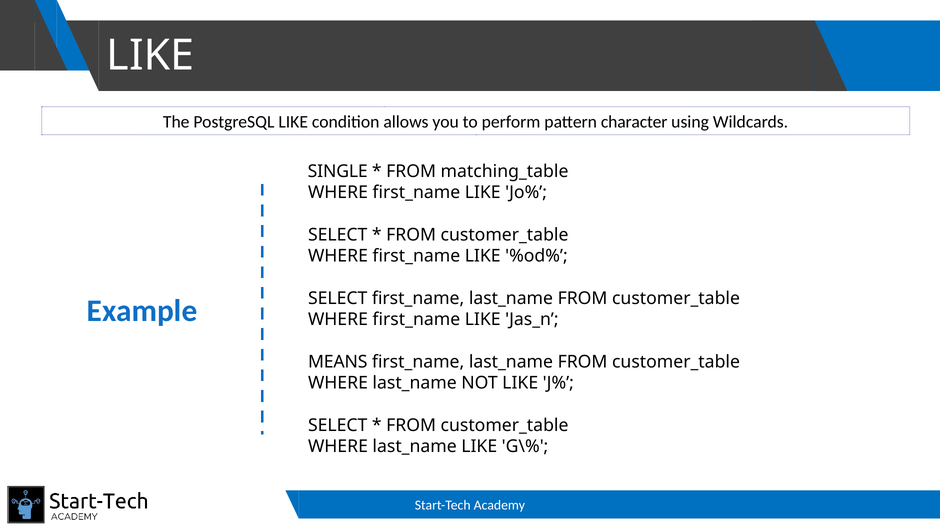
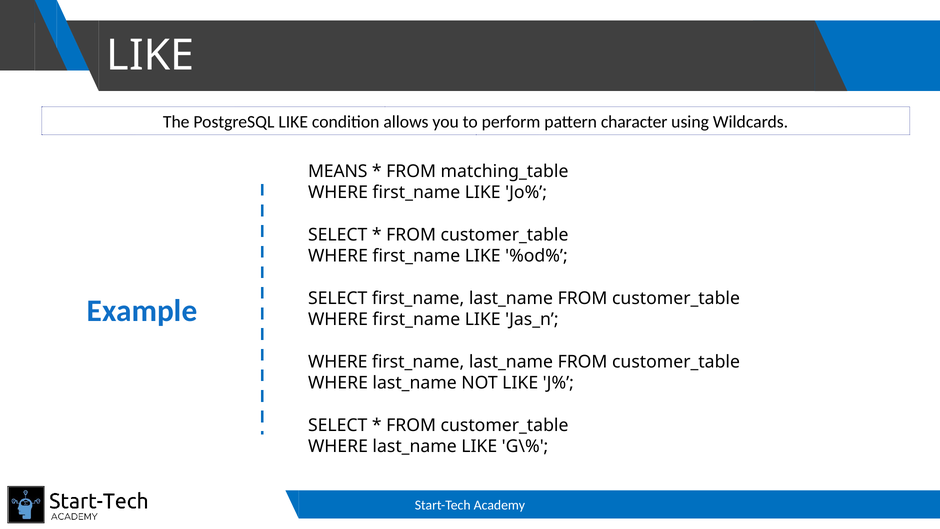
SINGLE: SINGLE -> MEANS
MEANS at (338, 362): MEANS -> WHERE
